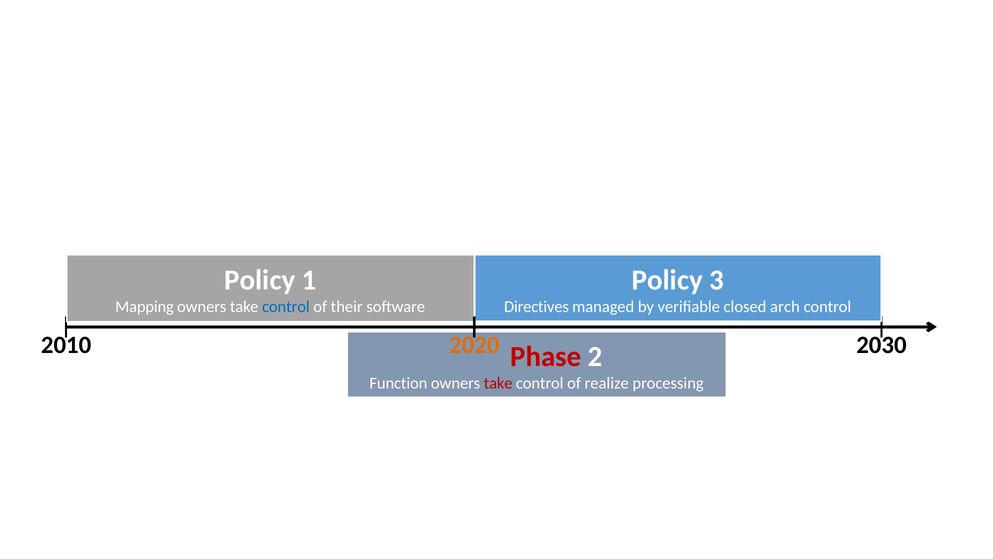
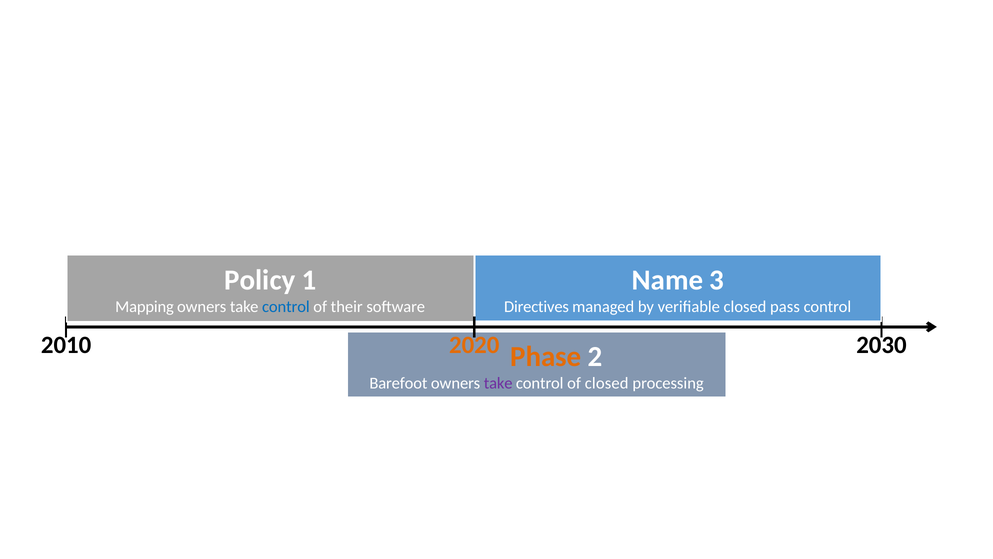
Policy at (667, 280): Policy -> Name
arch: arch -> pass
Phase colour: red -> orange
Function: Function -> Barefoot
take at (498, 383) colour: red -> purple
of realize: realize -> closed
